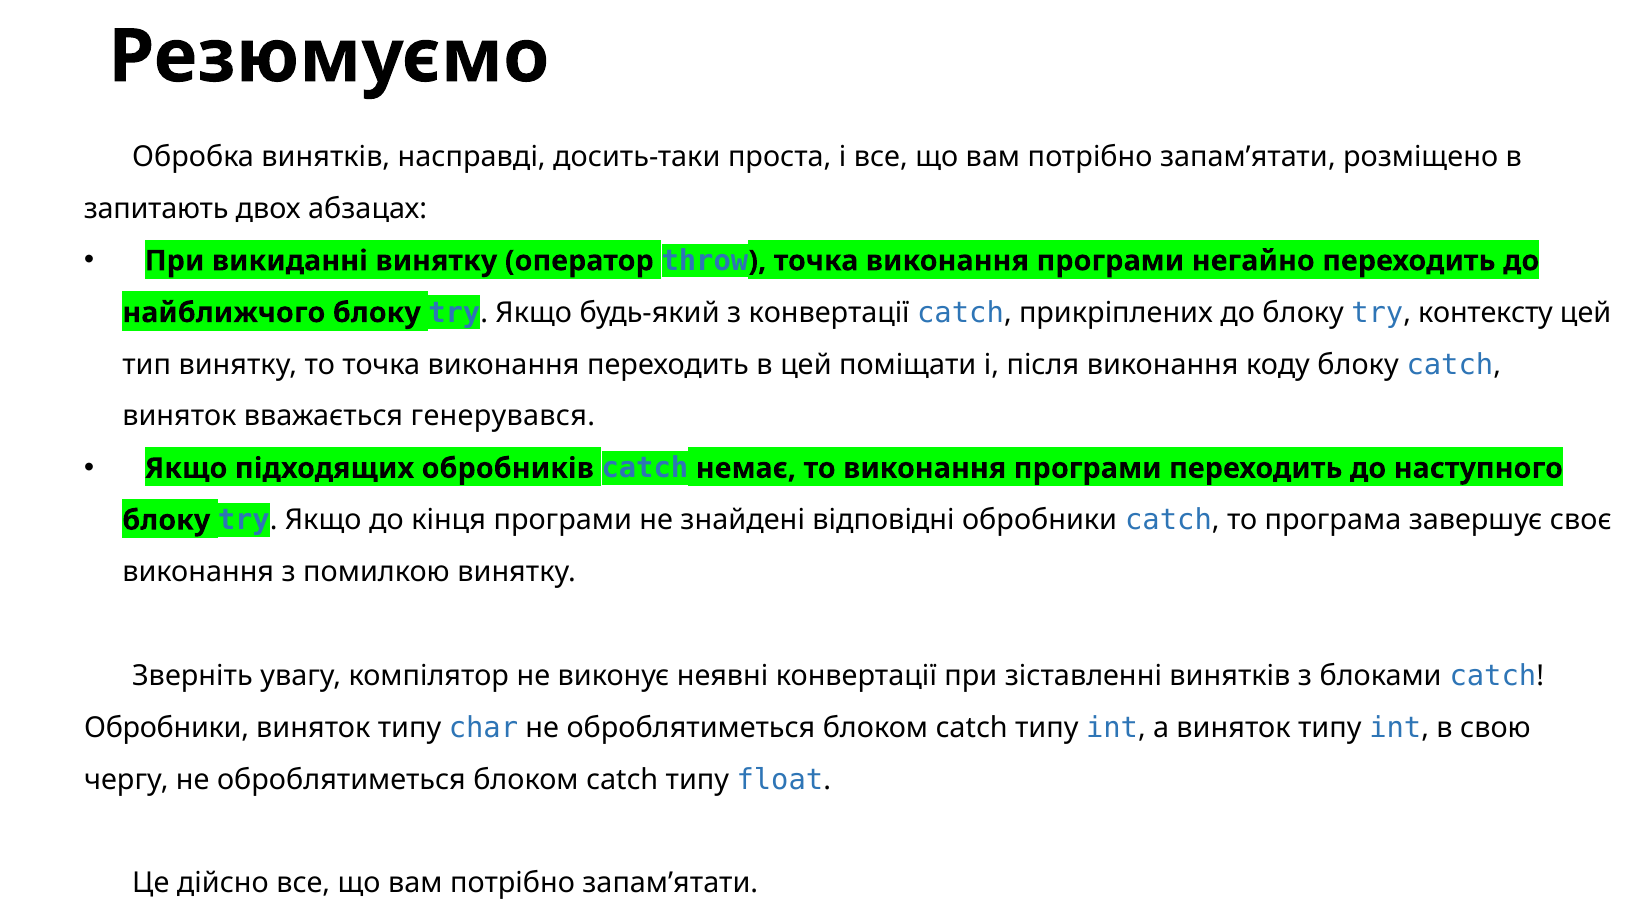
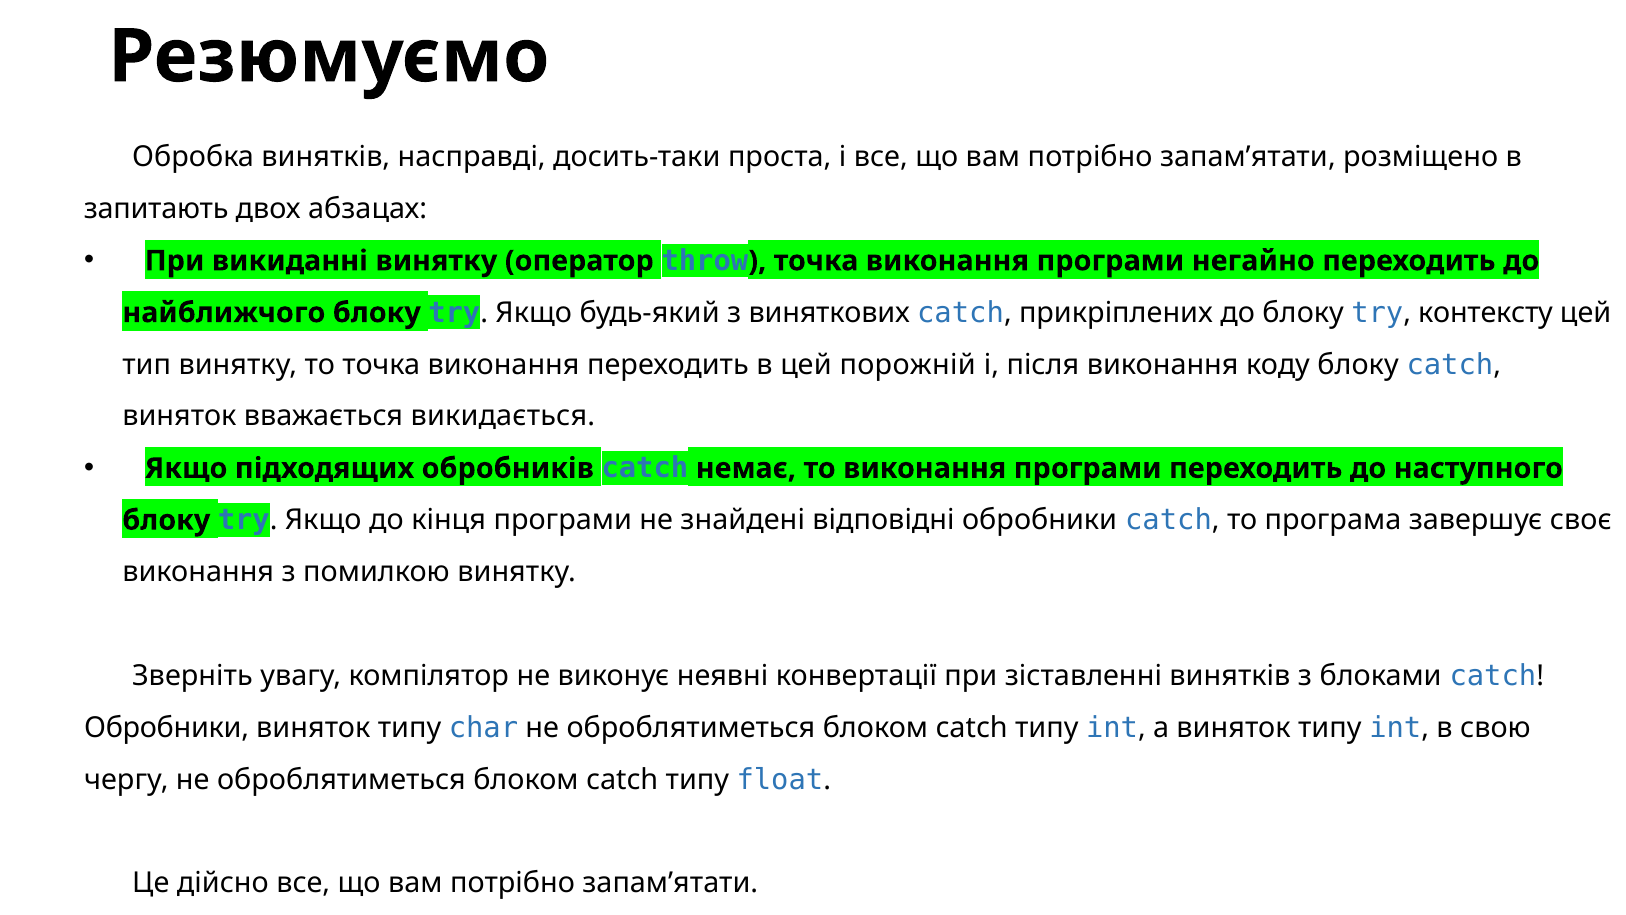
з конвертації: конвертації -> виняткових
поміщати: поміщати -> порожній
генерувався: генерувався -> викидається
